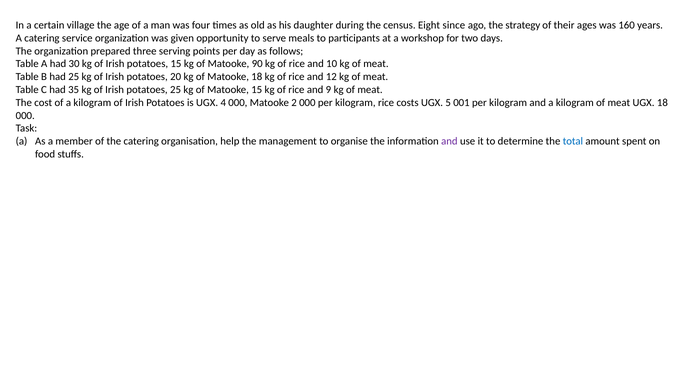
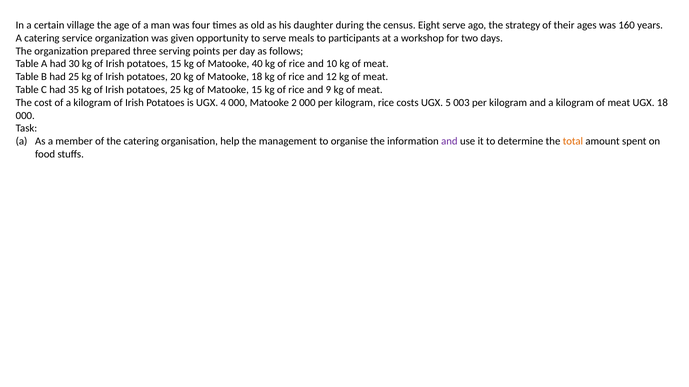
Eight since: since -> serve
90: 90 -> 40
001: 001 -> 003
total colour: blue -> orange
